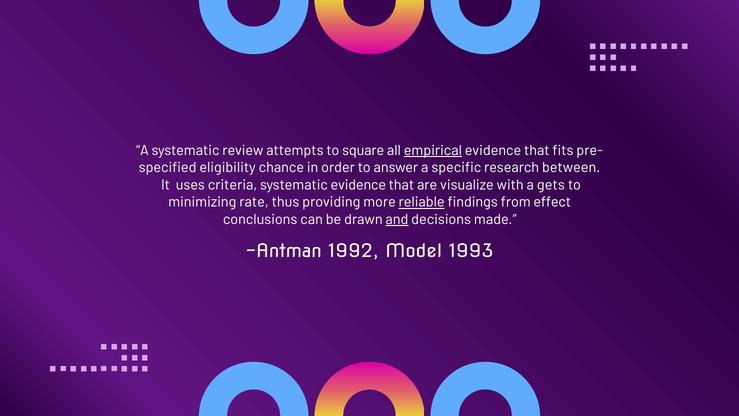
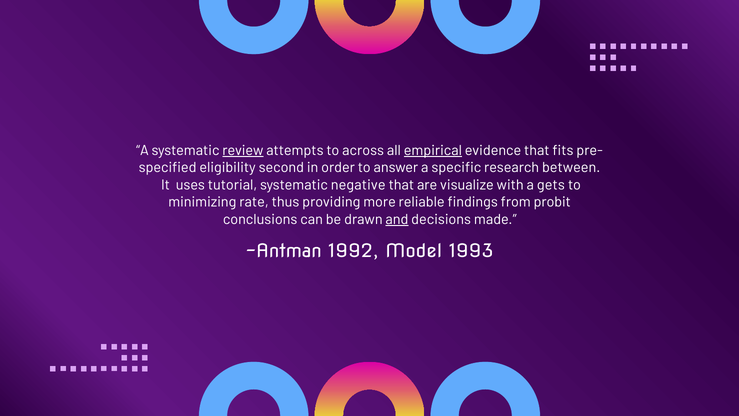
review underline: none -> present
square: square -> across
chance: chance -> second
criteria: criteria -> tutorial
systematic evidence: evidence -> negative
reliable underline: present -> none
effect: effect -> probit
